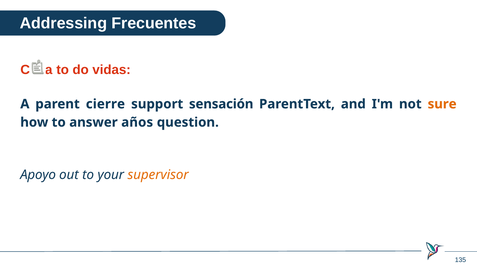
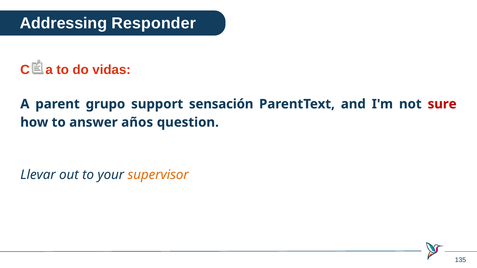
Frecuentes: Frecuentes -> Responder
Casa: Casa -> Clara
cierre: cierre -> grupo
sure colour: orange -> red
Apoyo: Apoyo -> Llevar
